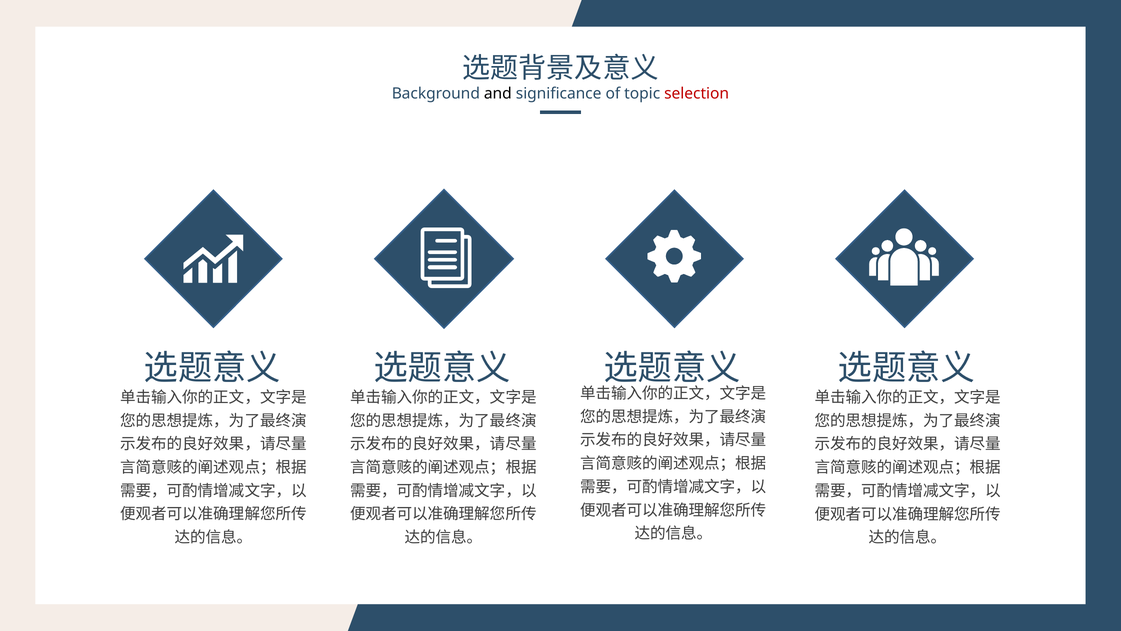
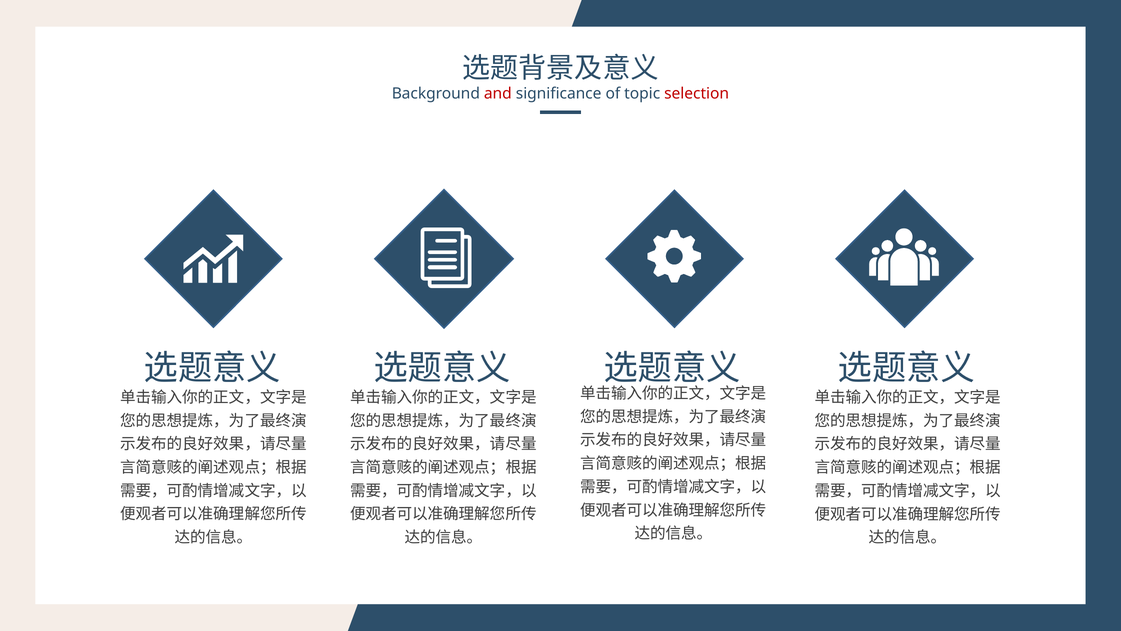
and colour: black -> red
